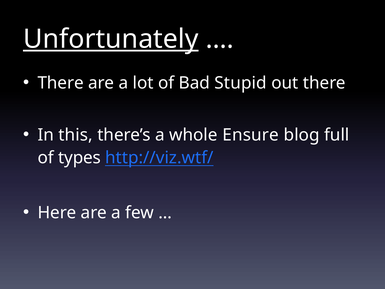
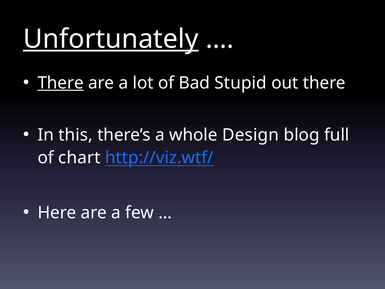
There at (61, 83) underline: none -> present
Ensure: Ensure -> Design
types: types -> chart
